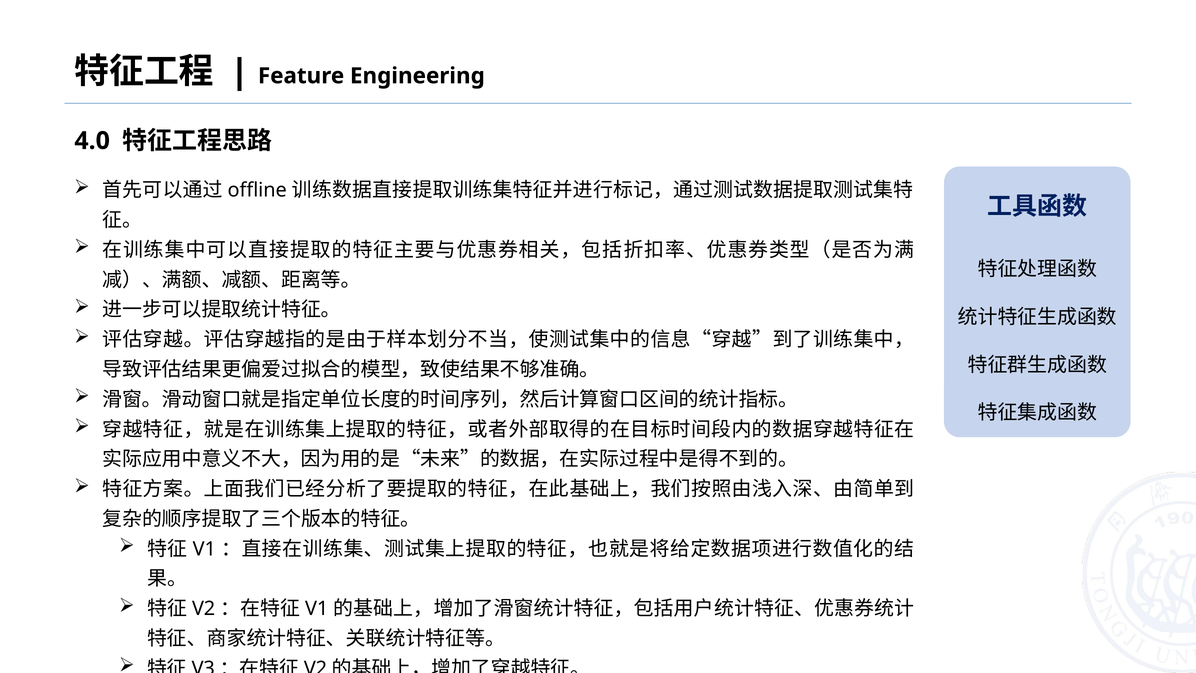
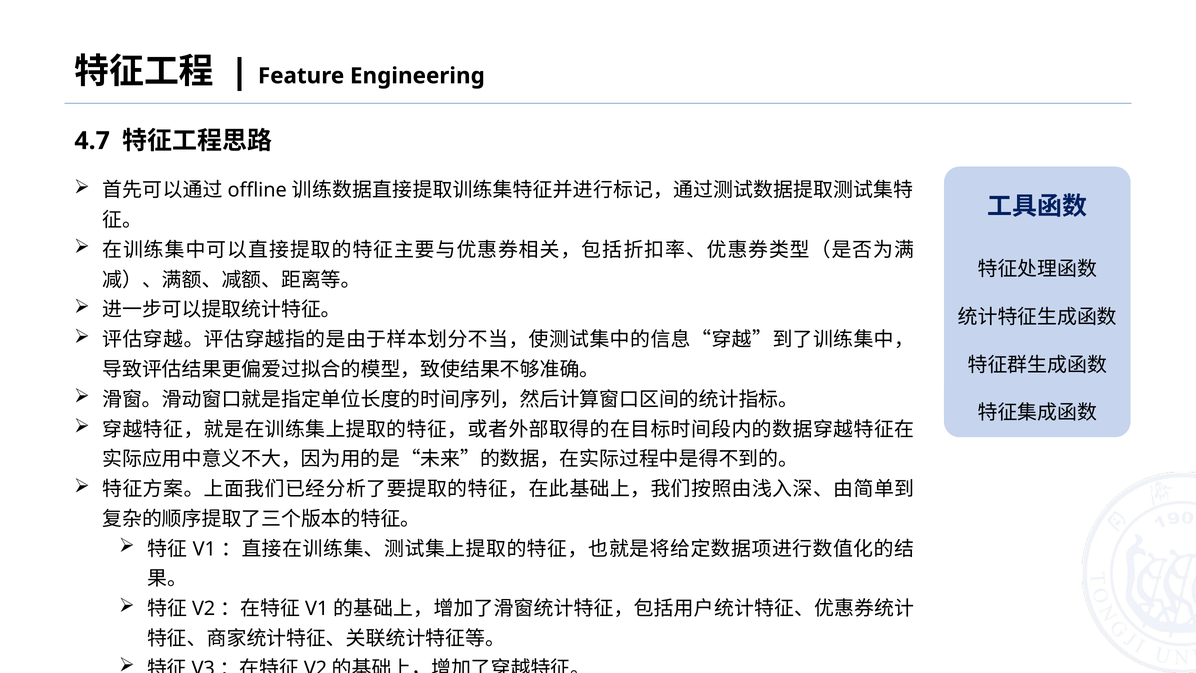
4.0: 4.0 -> 4.7
